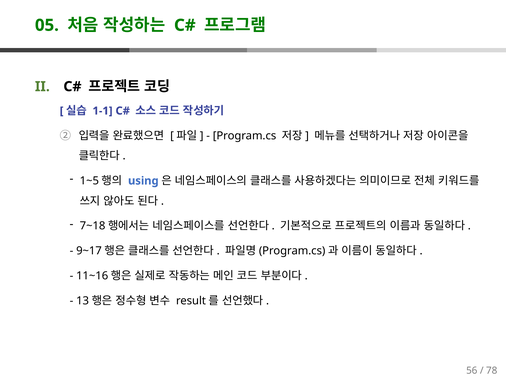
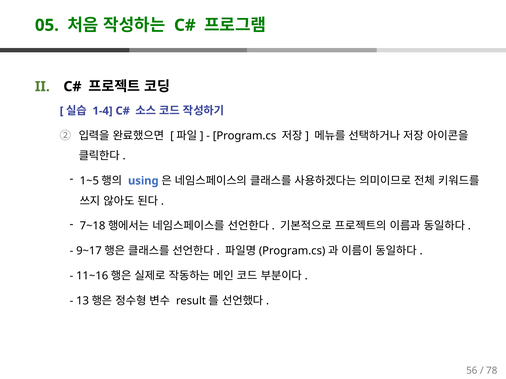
1-1: 1-1 -> 1-4
